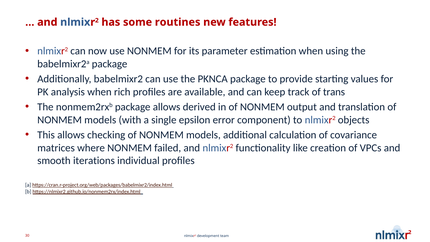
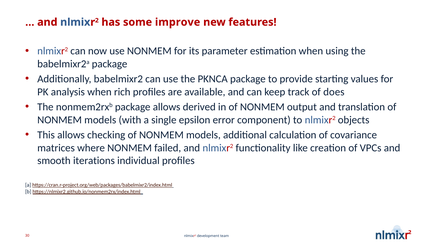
routines: routines -> improve
trans: trans -> does
